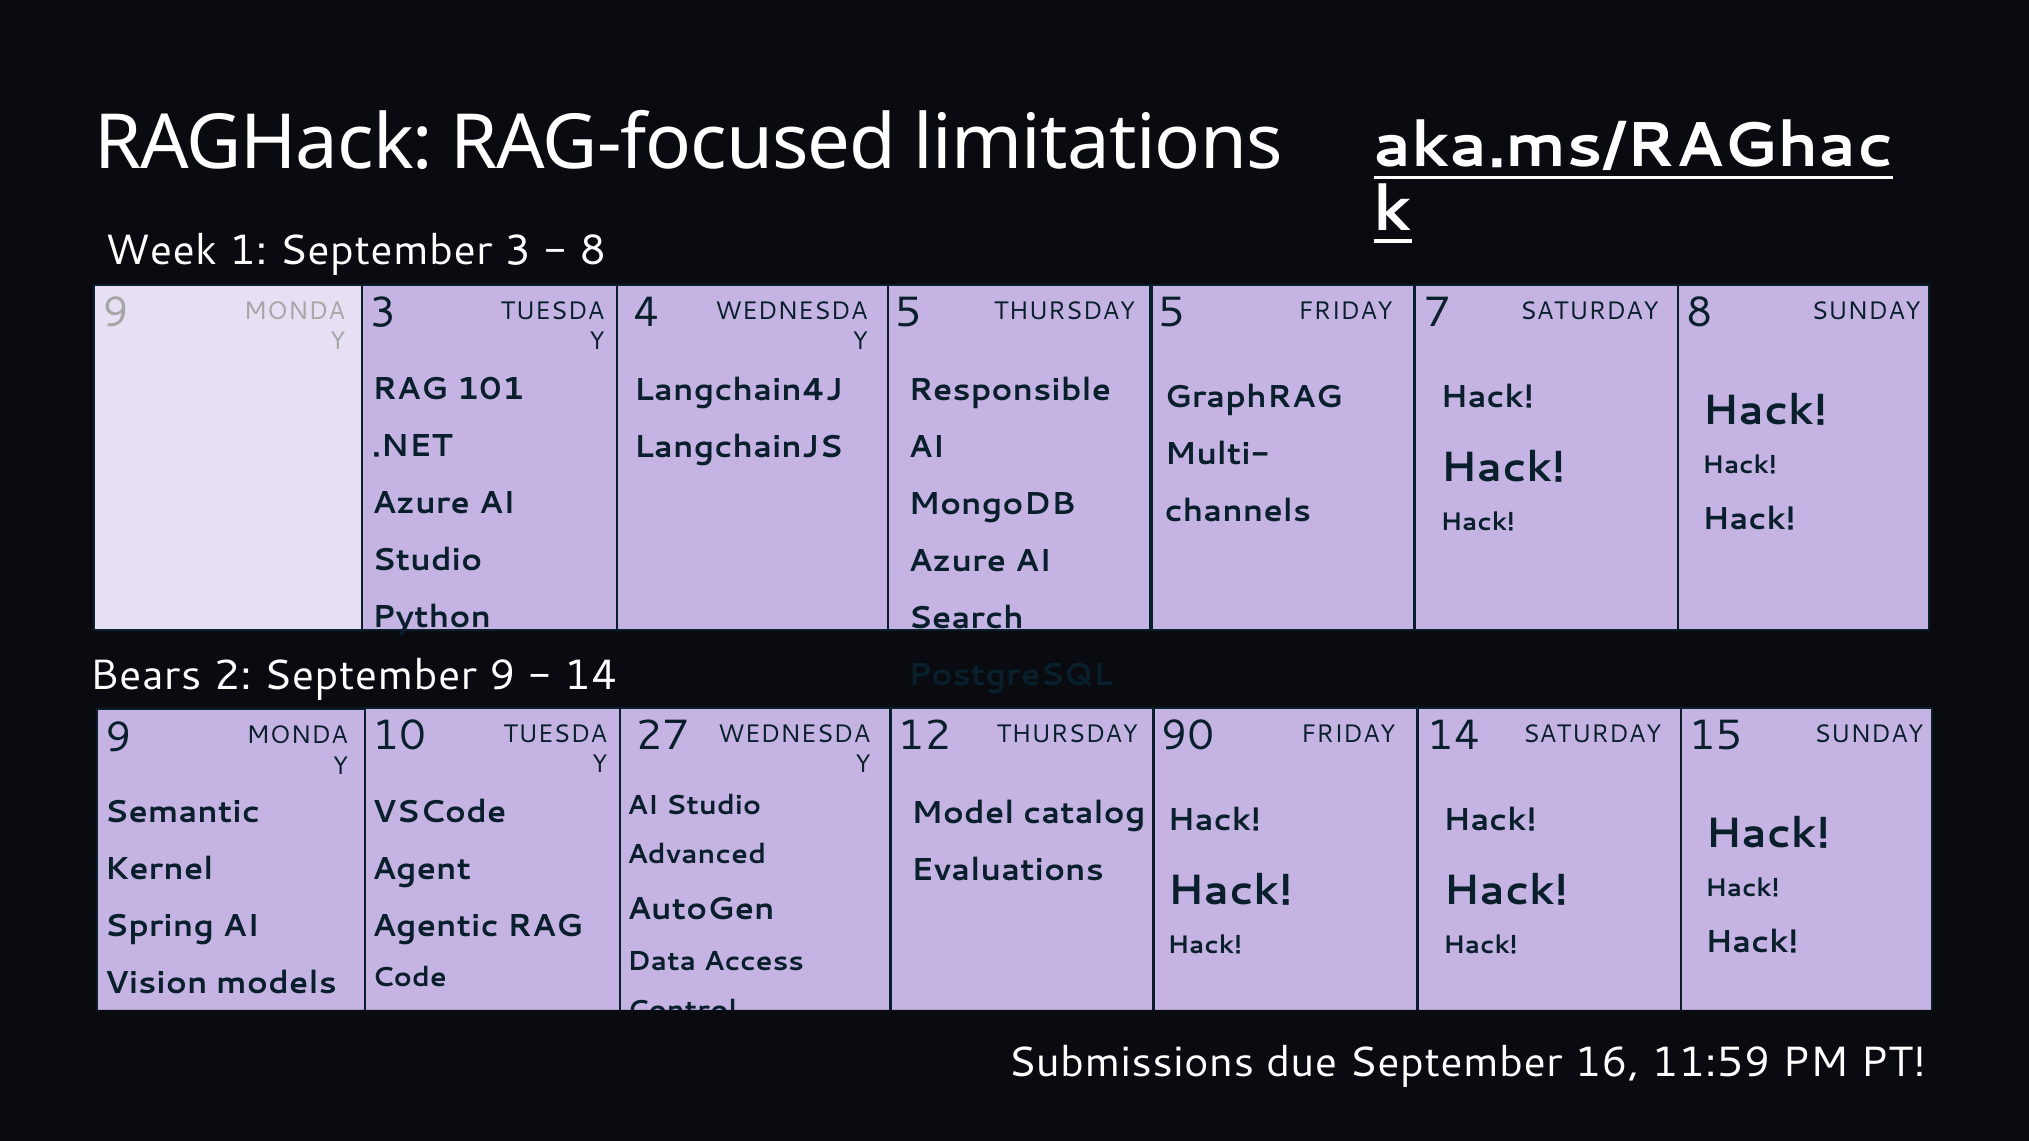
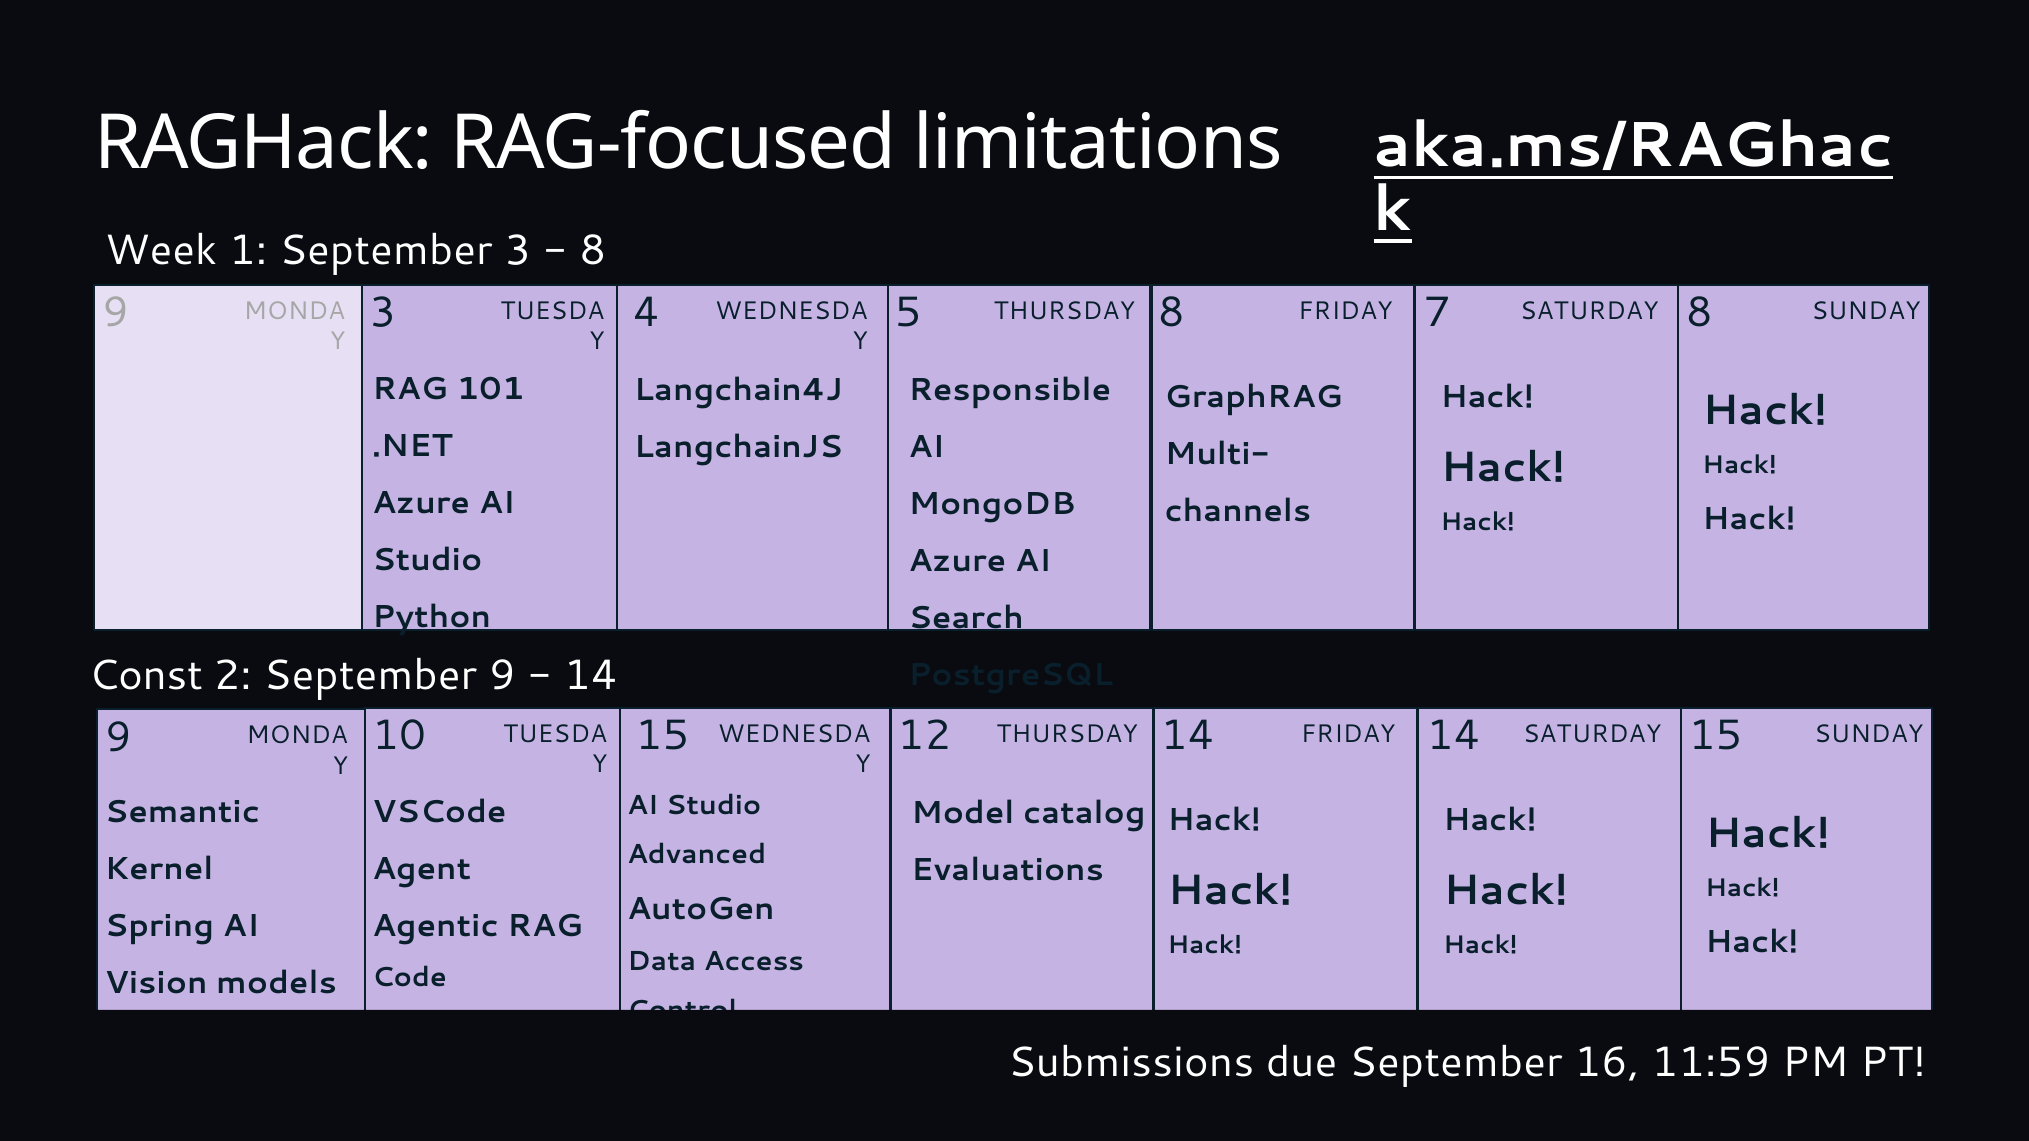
5 5: 5 -> 8
Bears: Bears -> Const
10 27: 27 -> 15
90 at (1187, 736): 90 -> 14
